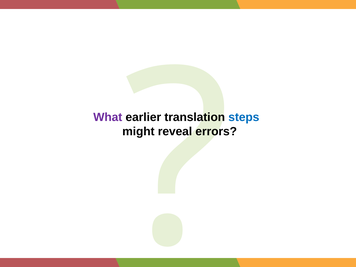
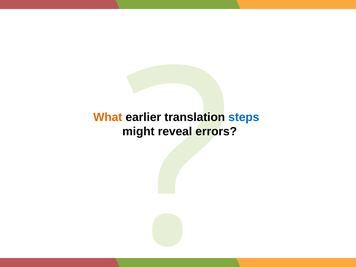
What colour: purple -> orange
